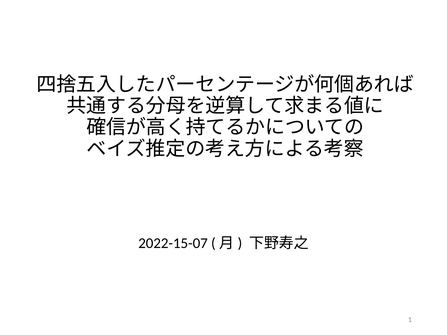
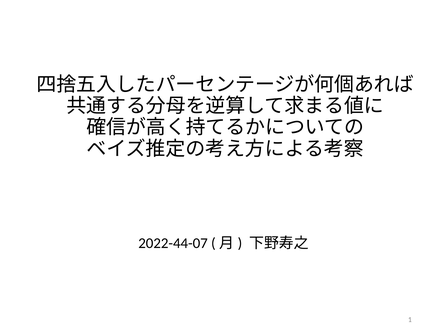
2022-15-07: 2022-15-07 -> 2022-44-07
